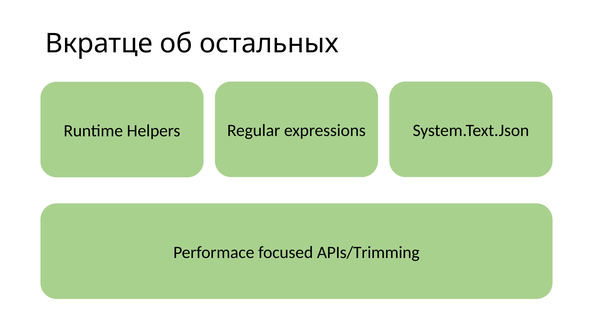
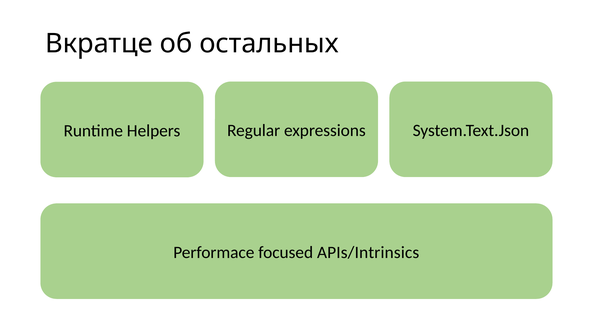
APIs/Trimming: APIs/Trimming -> APIs/Intrinsics
